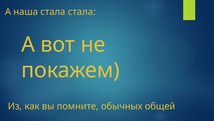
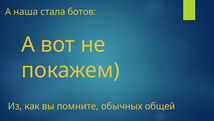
стала стала: стала -> ботов
